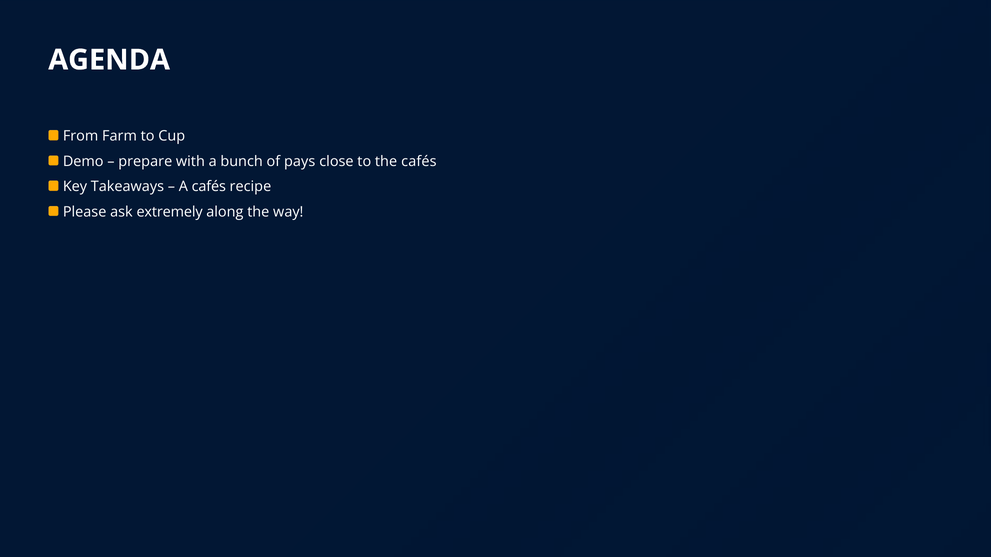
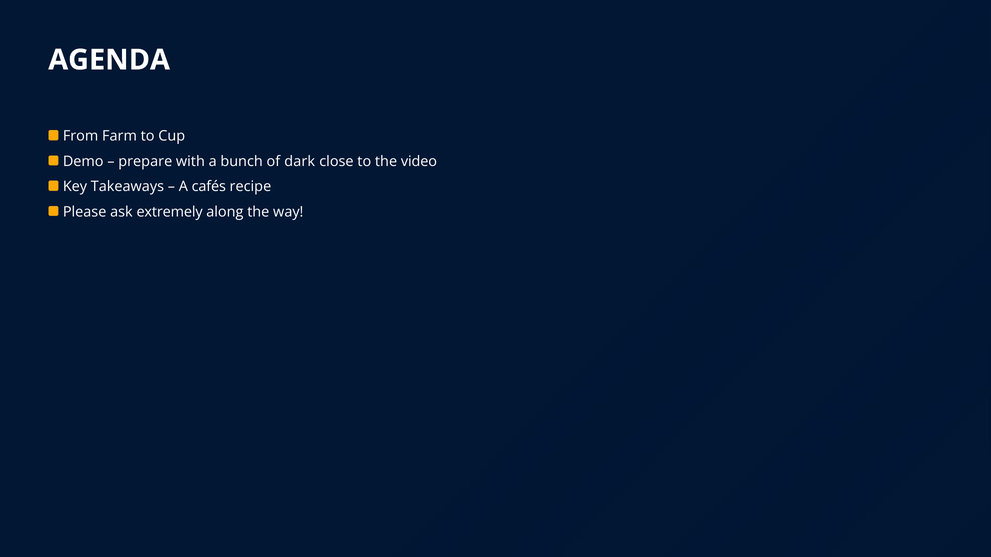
pays: pays -> dark
the cafés: cafés -> video
